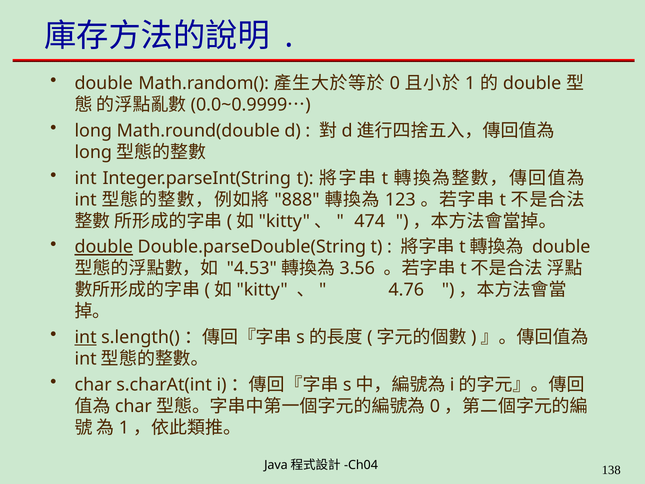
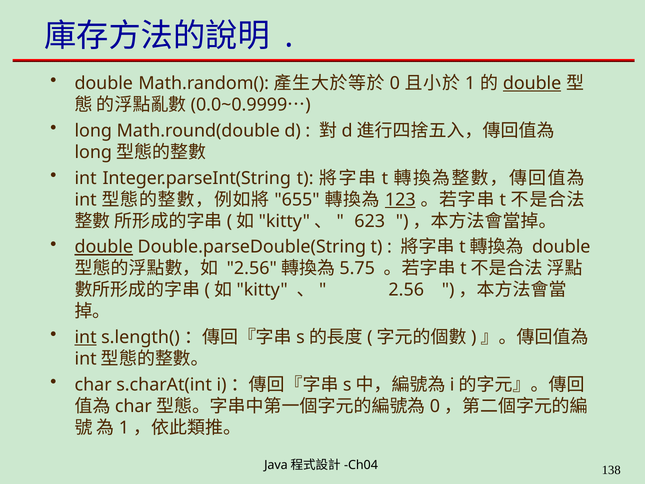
double at (532, 83) underline: none -> present
888: 888 -> 655
123 underline: none -> present
474: 474 -> 623
4.53 at (252, 268): 4.53 -> 2.56
3.56: 3.56 -> 5.75
4.76 at (406, 290): 4.76 -> 2.56
